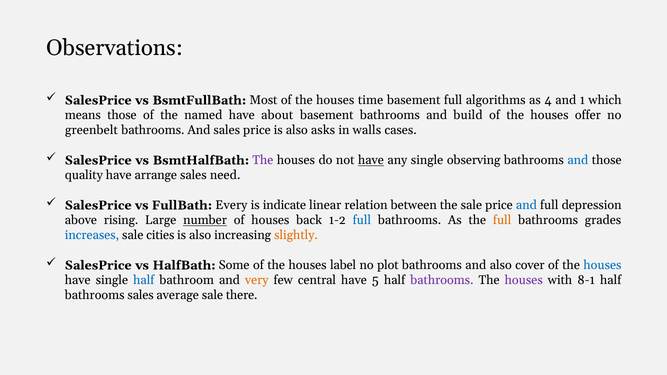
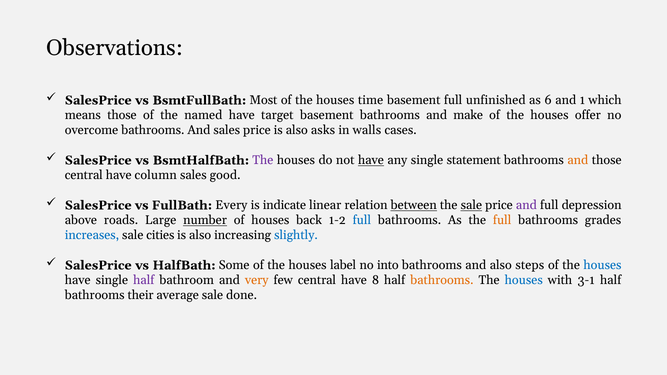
algorithms: algorithms -> unfinished
4: 4 -> 6
about: about -> target
build: build -> make
greenbelt: greenbelt -> overcome
observing: observing -> statement
and at (578, 160) colour: blue -> orange
quality at (84, 175): quality -> central
arrange: arrange -> column
need: need -> good
between underline: none -> present
sale at (471, 205) underline: none -> present
and at (526, 205) colour: blue -> purple
rising: rising -> roads
slightly colour: orange -> blue
plot: plot -> into
cover: cover -> steps
half at (144, 280) colour: blue -> purple
5: 5 -> 8
bathrooms at (442, 280) colour: purple -> orange
houses at (524, 280) colour: purple -> blue
8-1: 8-1 -> 3-1
bathrooms sales: sales -> their
there: there -> done
